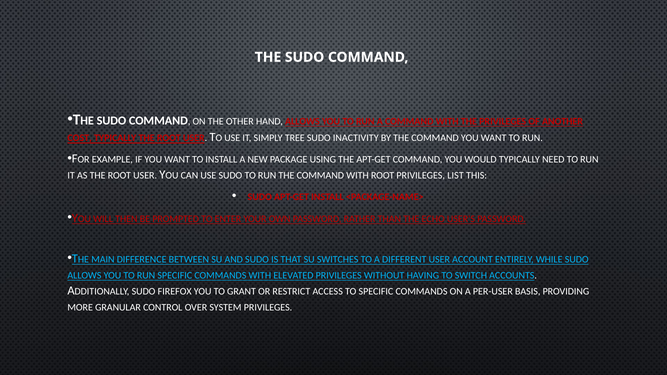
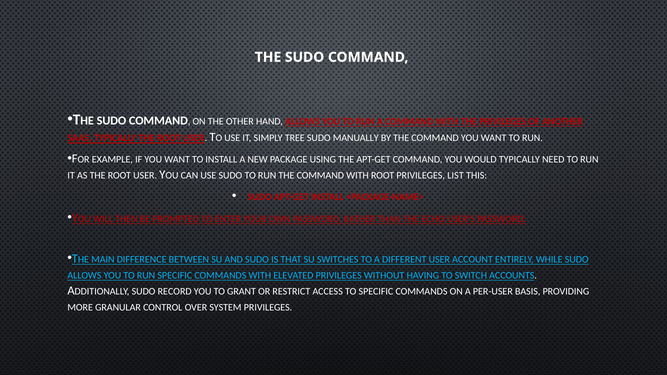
COST: COST -> SAAS
INACTIVITY: INACTIVITY -> MANUALLY
FIREFOX: FIREFOX -> RECORD
